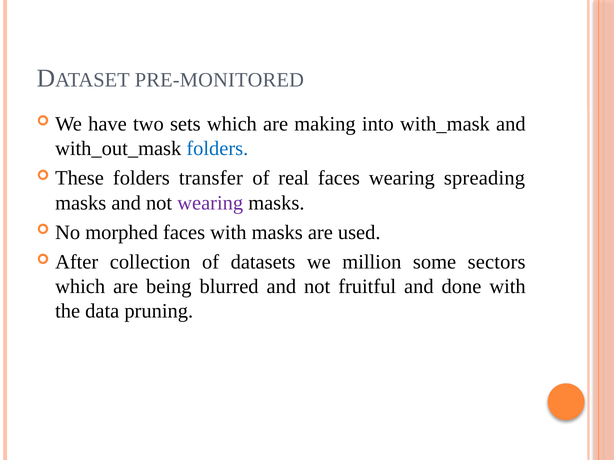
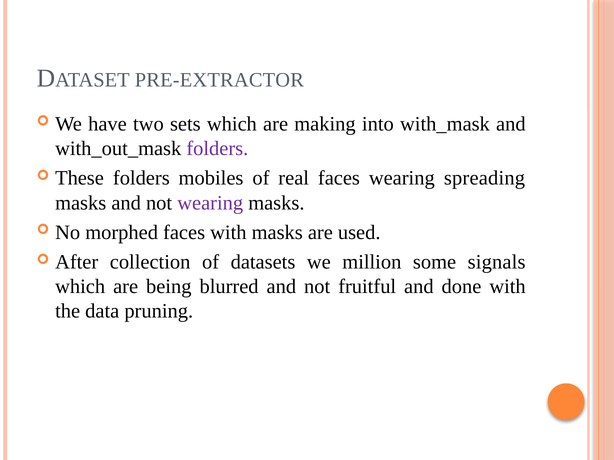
PRE-MONITORED: PRE-MONITORED -> PRE-EXTRACTOR
folders at (217, 149) colour: blue -> purple
transfer: transfer -> mobiles
sectors: sectors -> signals
